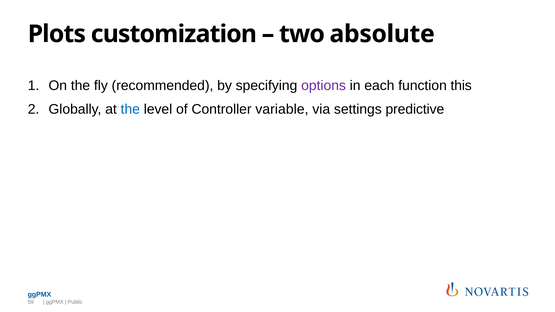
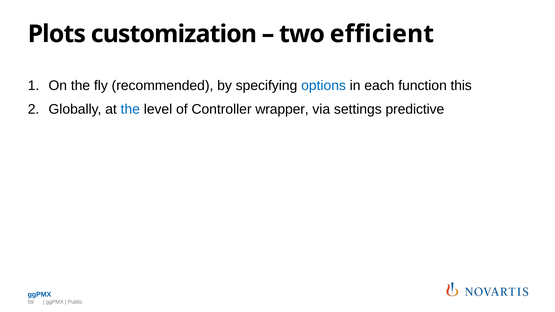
absolute: absolute -> efficient
options colour: purple -> blue
variable: variable -> wrapper
